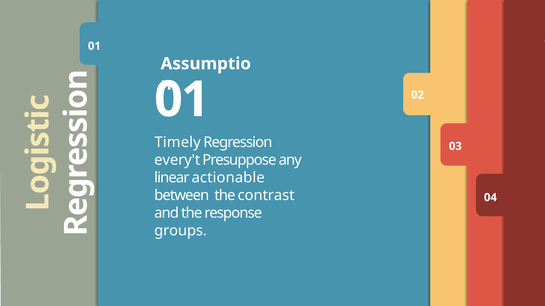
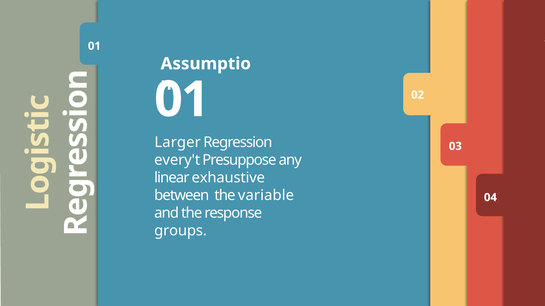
Timely at (178, 143): Timely -> Larger
linear actionable: actionable -> exhaustive
the contrast: contrast -> variable
